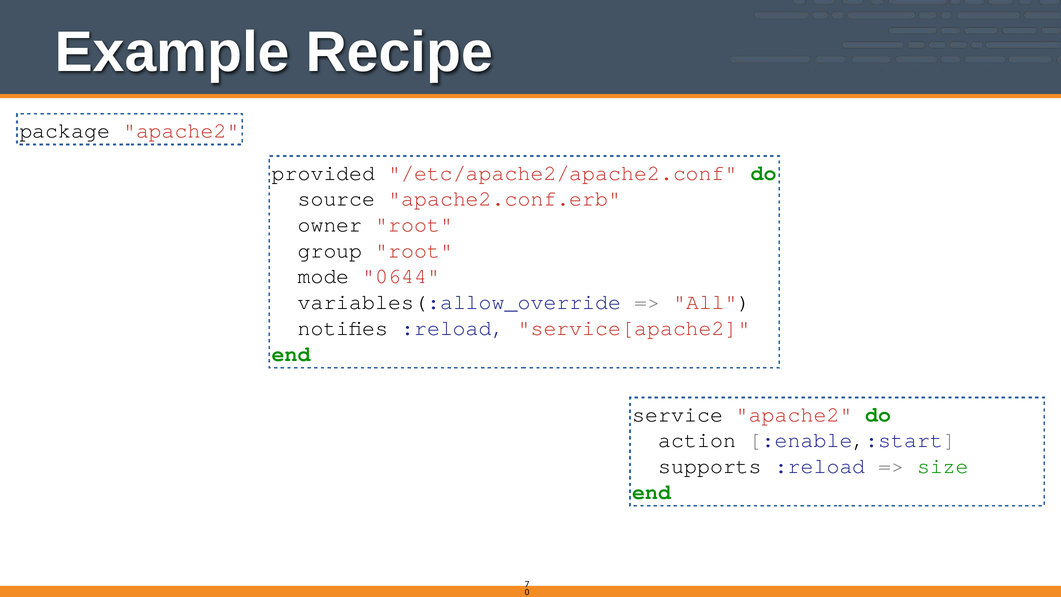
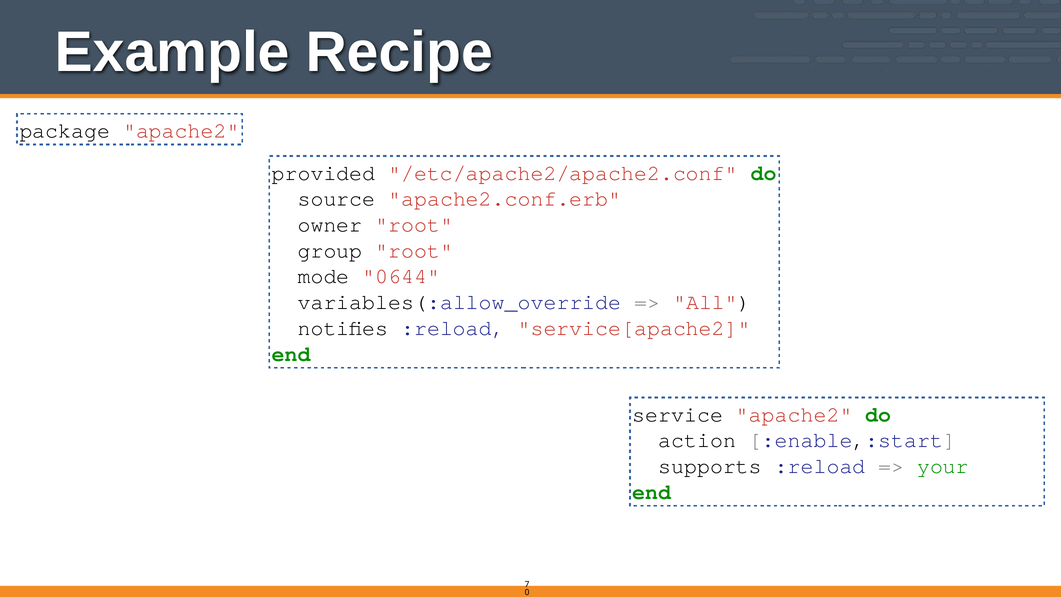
size: size -> your
